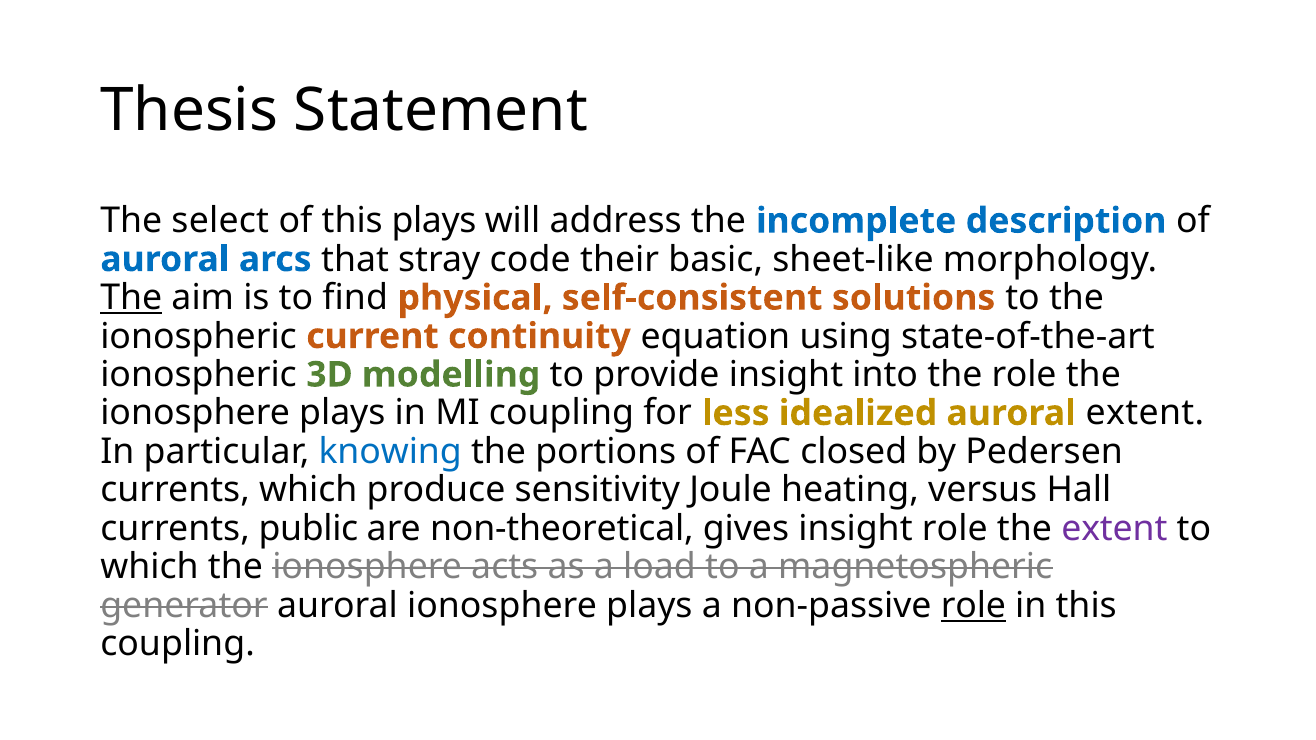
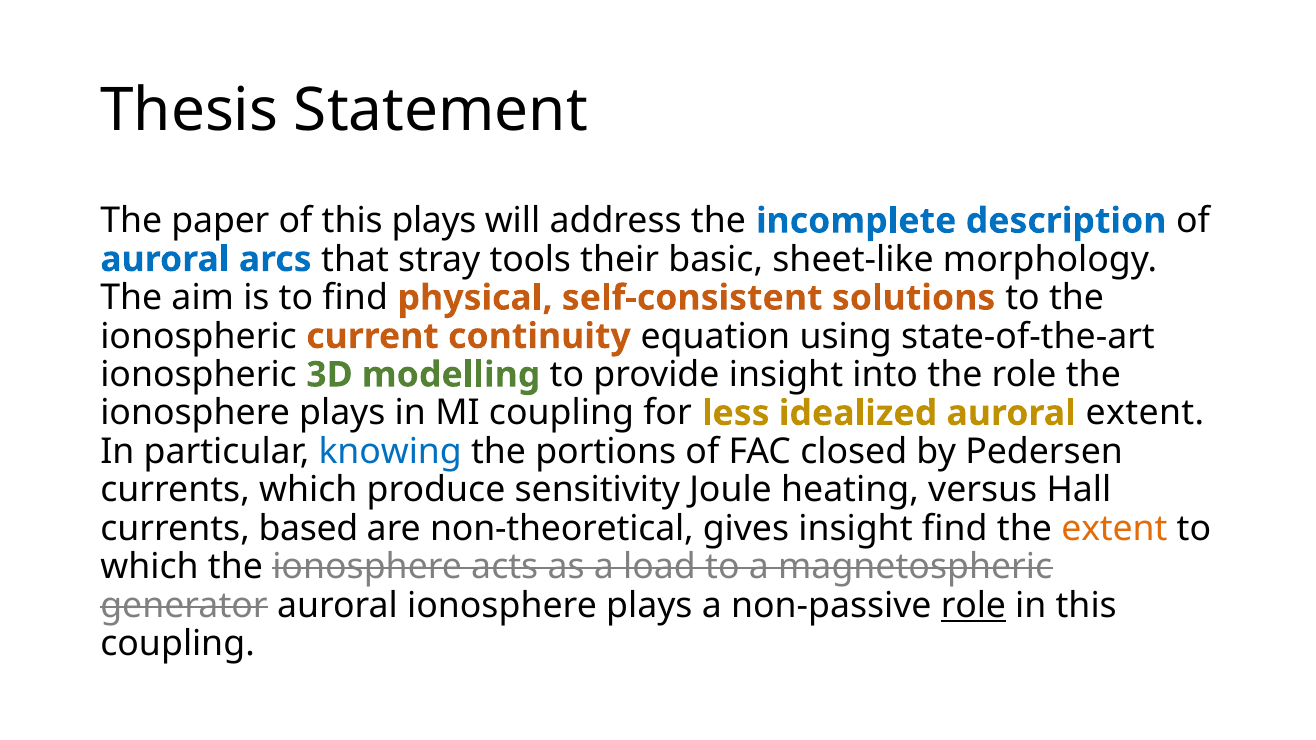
select: select -> paper
code: code -> tools
The at (131, 298) underline: present -> none
public: public -> based
insight role: role -> find
extent at (1114, 529) colour: purple -> orange
